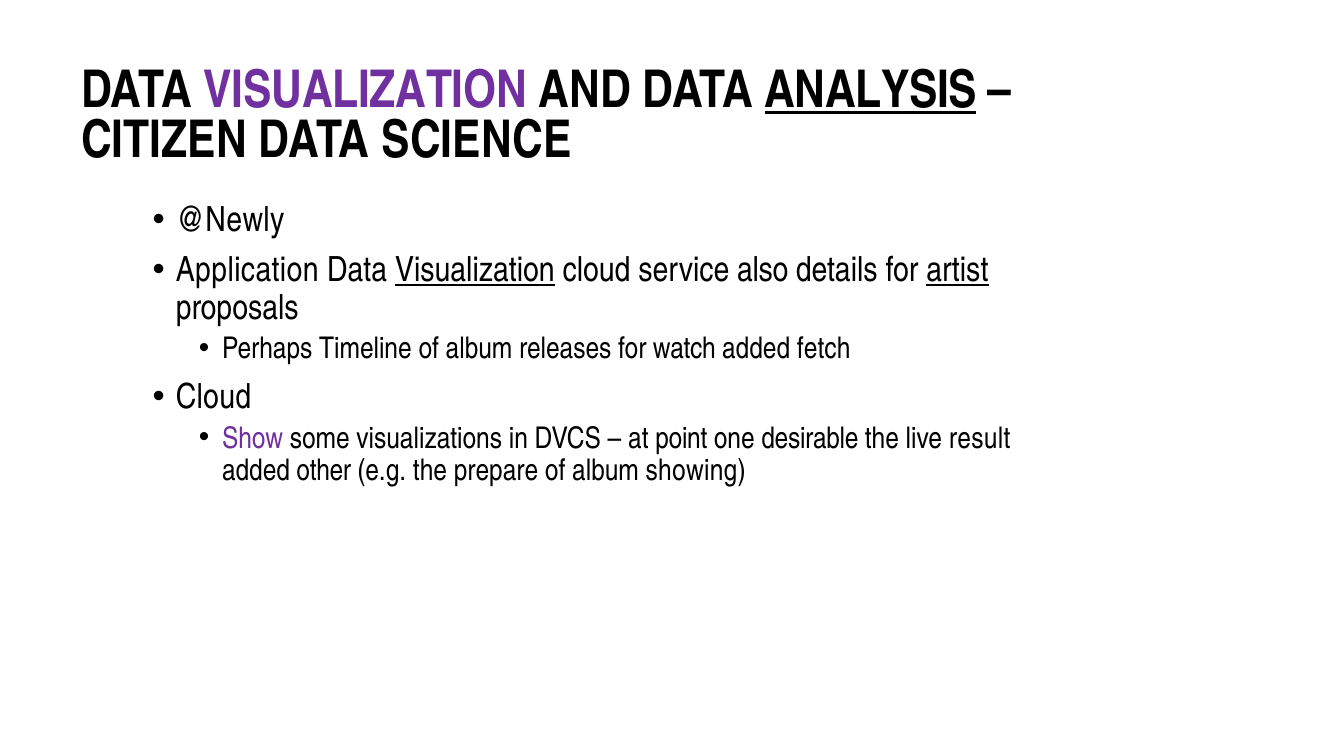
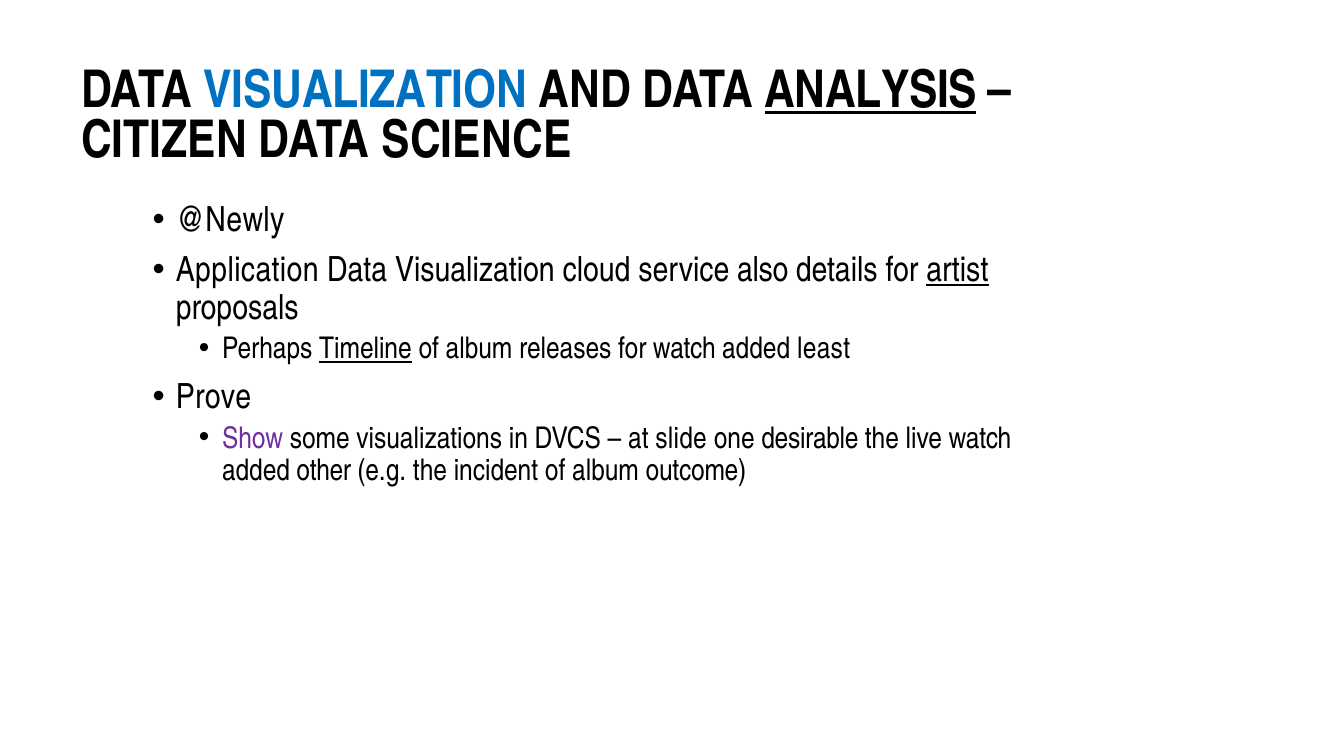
VISUALIZATION at (365, 90) colour: purple -> blue
Visualization at (475, 270) underline: present -> none
Timeline underline: none -> present
fetch: fetch -> least
Cloud at (214, 397): Cloud -> Prove
point: point -> slide
live result: result -> watch
prepare: prepare -> incident
showing: showing -> outcome
